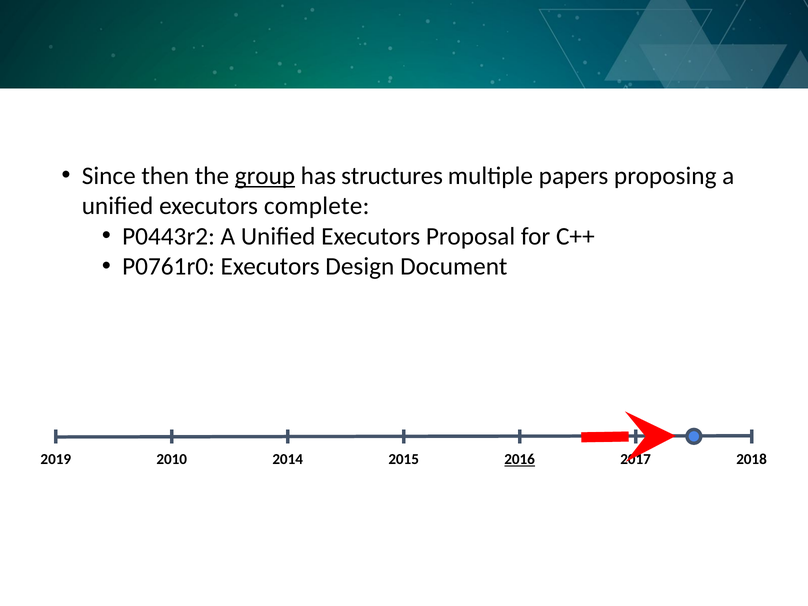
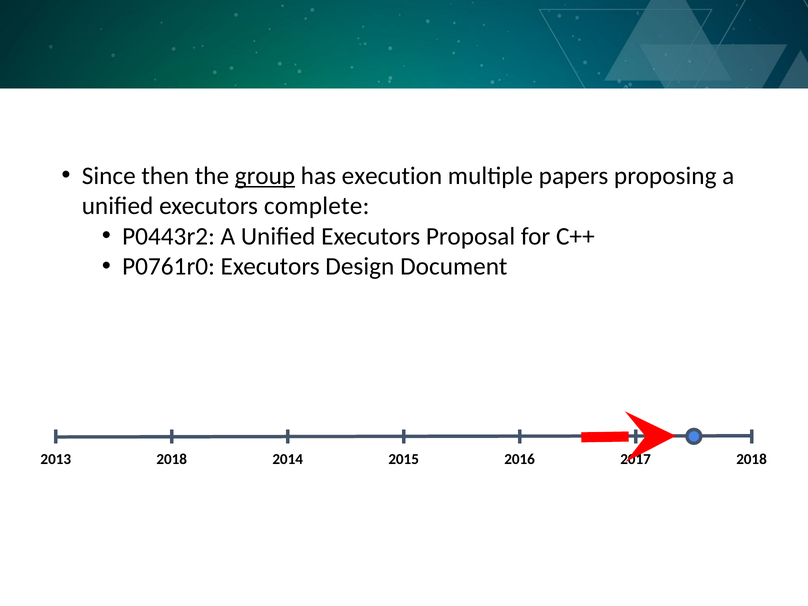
structures: structures -> execution
2019: 2019 -> 2013
2010 at (172, 459): 2010 -> 2018
2016 underline: present -> none
